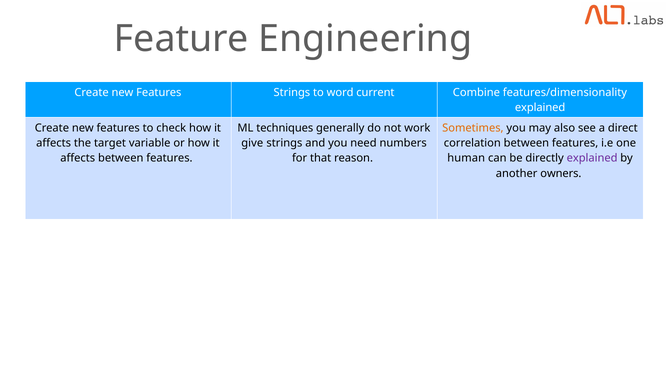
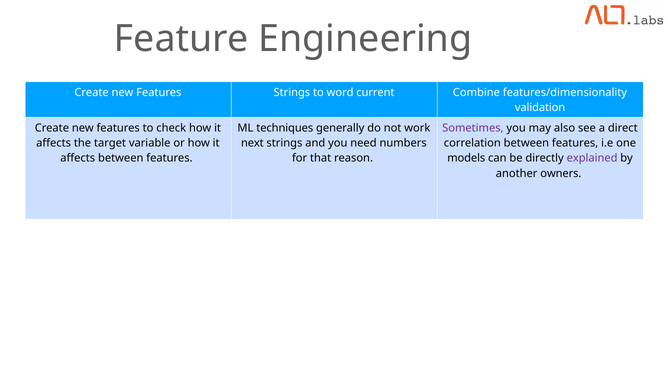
explained at (540, 108): explained -> validation
Sometimes colour: orange -> purple
give: give -> next
human: human -> models
